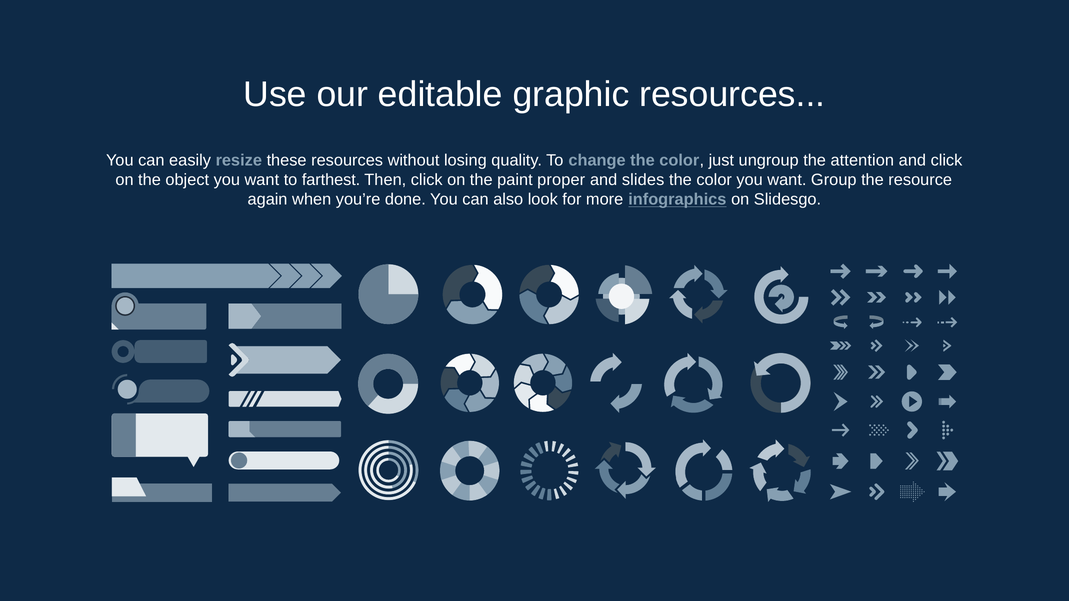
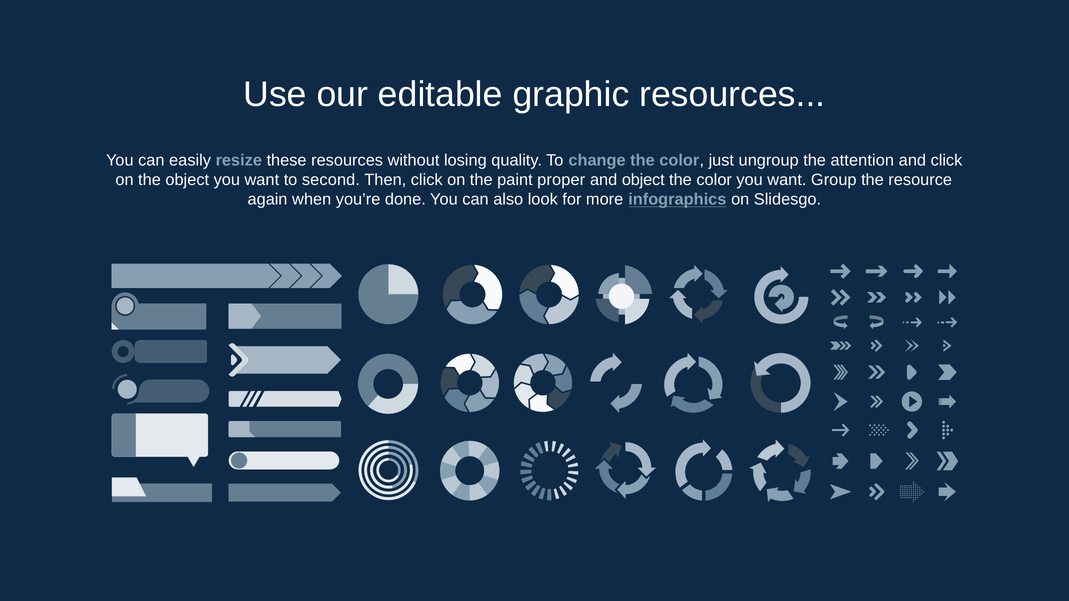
farthest: farthest -> second
and slides: slides -> object
